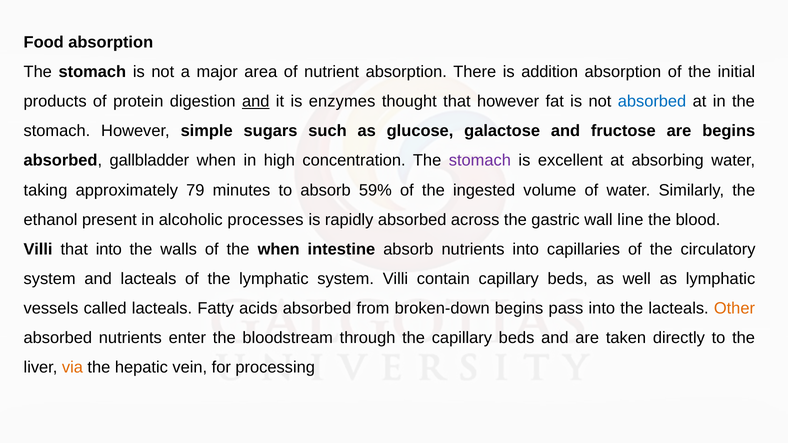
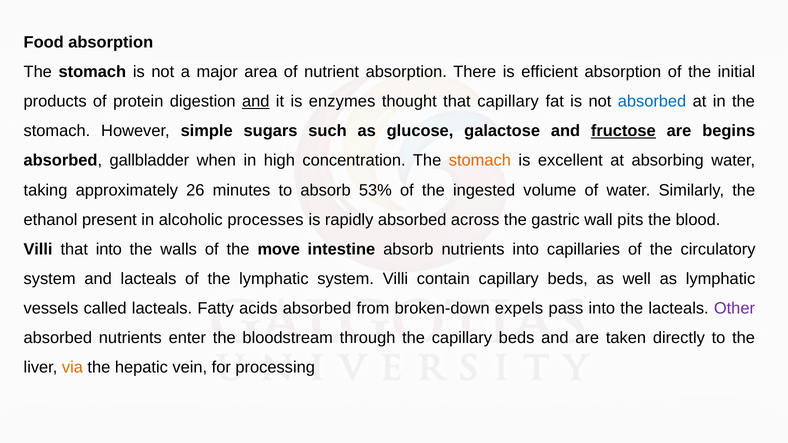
addition: addition -> efficient
that however: however -> capillary
fructose underline: none -> present
stomach at (480, 161) colour: purple -> orange
79: 79 -> 26
59%: 59% -> 53%
line: line -> pits
the when: when -> move
broken-down begins: begins -> expels
Other colour: orange -> purple
